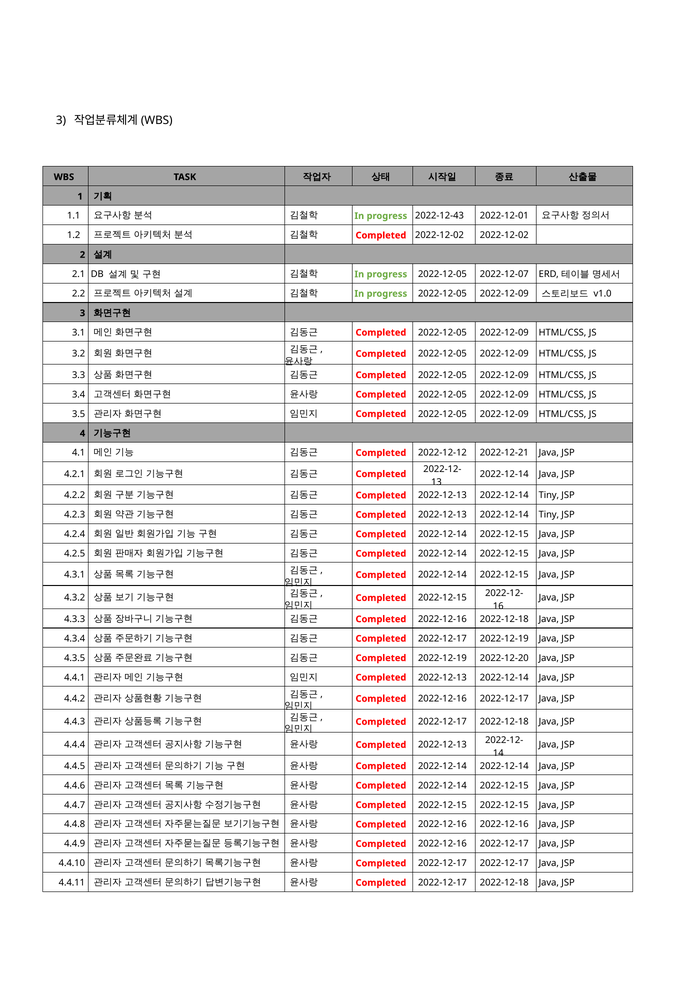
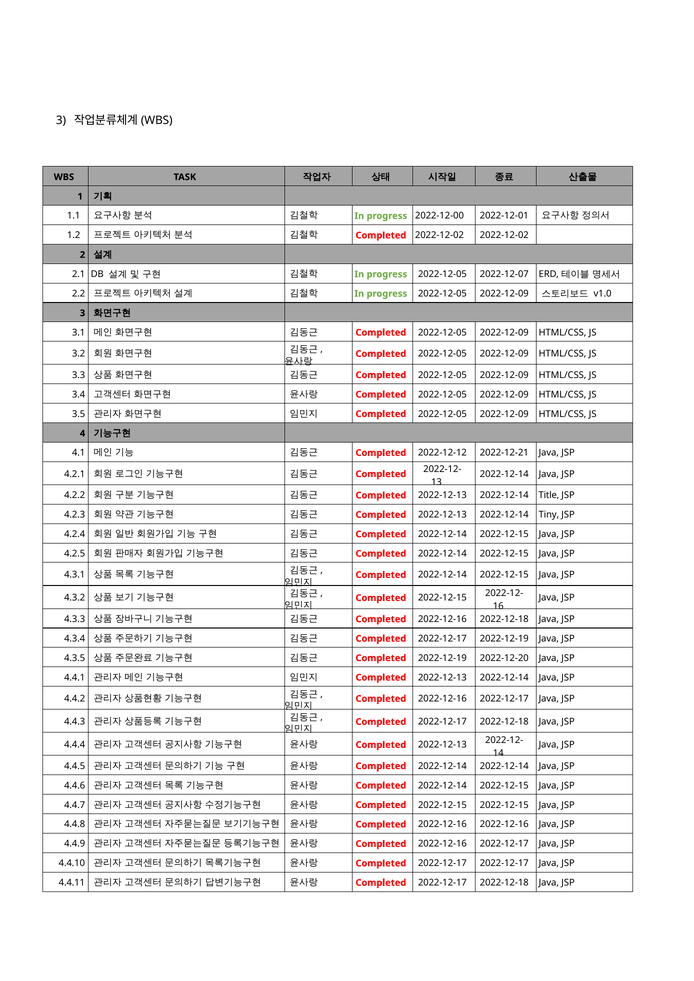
2022-12-43: 2022-12-43 -> 2022-12-00
Tiny at (549, 495): Tiny -> Title
